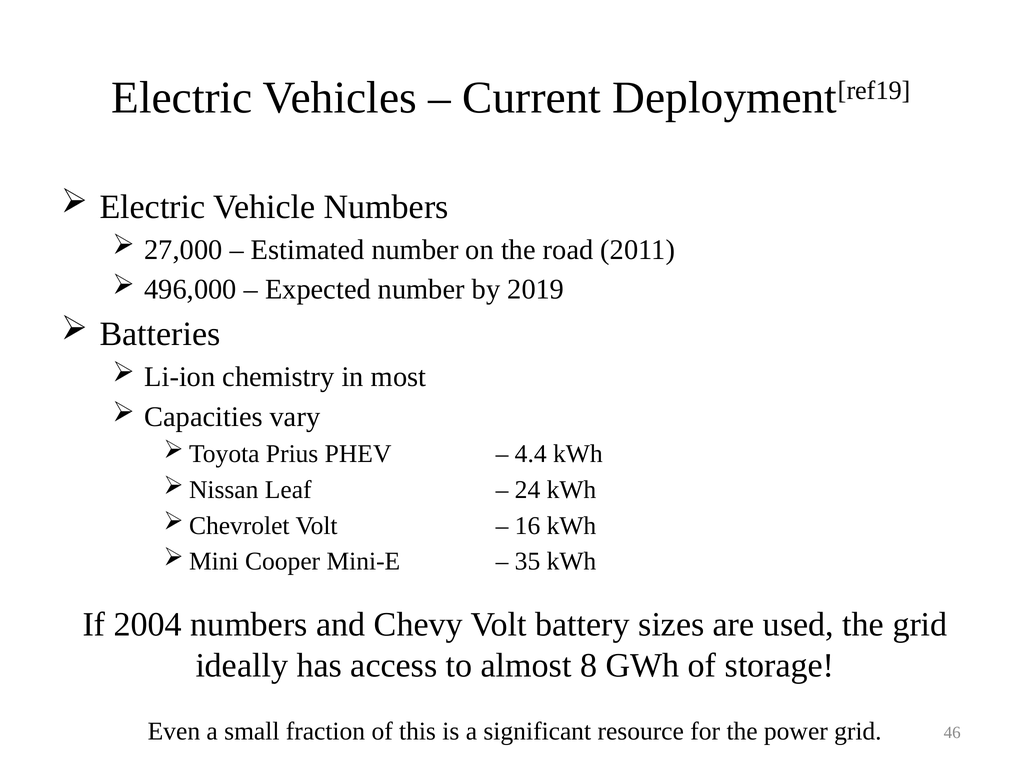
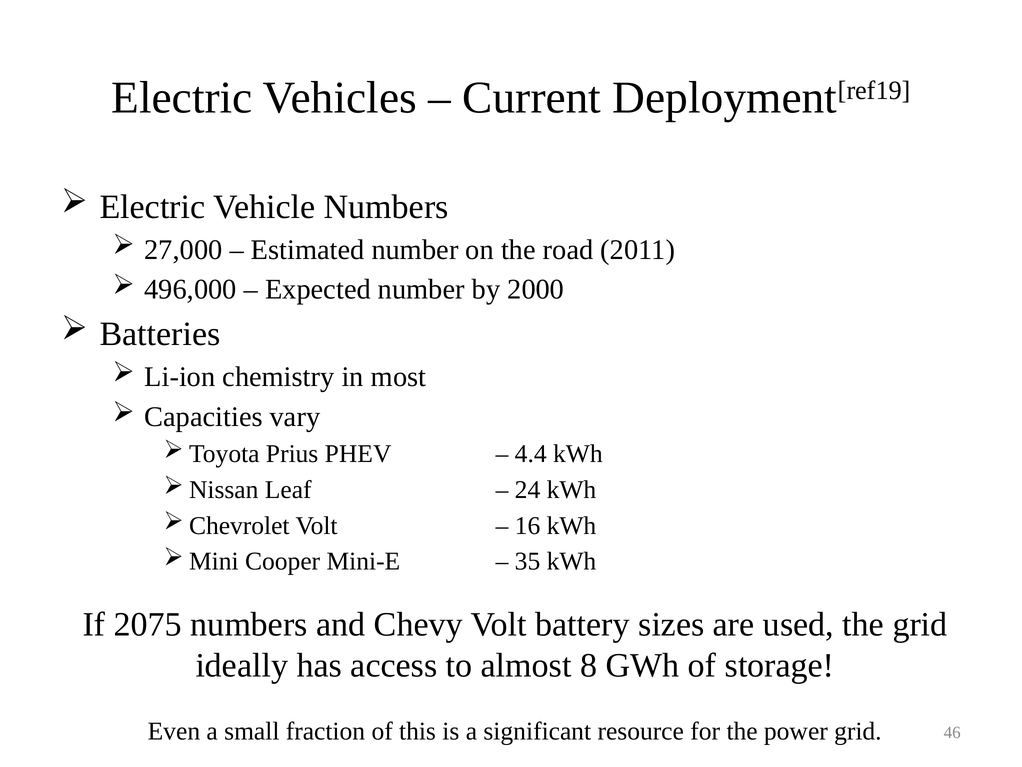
2019: 2019 -> 2000
2004: 2004 -> 2075
